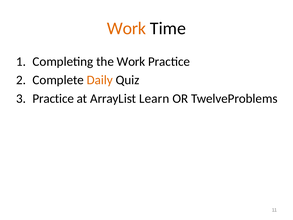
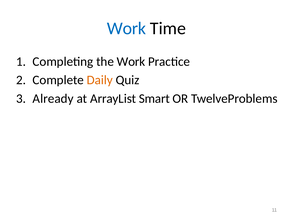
Work at (126, 28) colour: orange -> blue
Practice at (53, 98): Practice -> Already
Learn: Learn -> Smart
